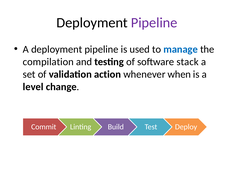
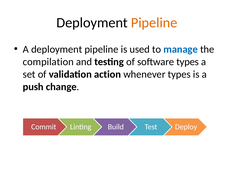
Pipeline at (154, 23) colour: purple -> orange
software stack: stack -> types
whenever when: when -> types
level: level -> push
